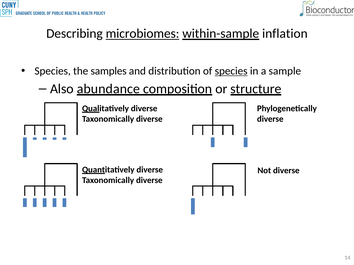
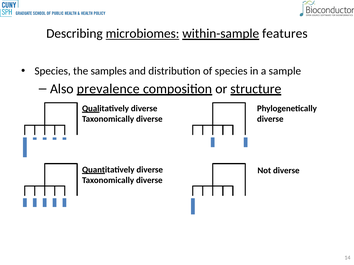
inflation: inflation -> features
species at (231, 71) underline: present -> none
abundance: abundance -> prevalence
